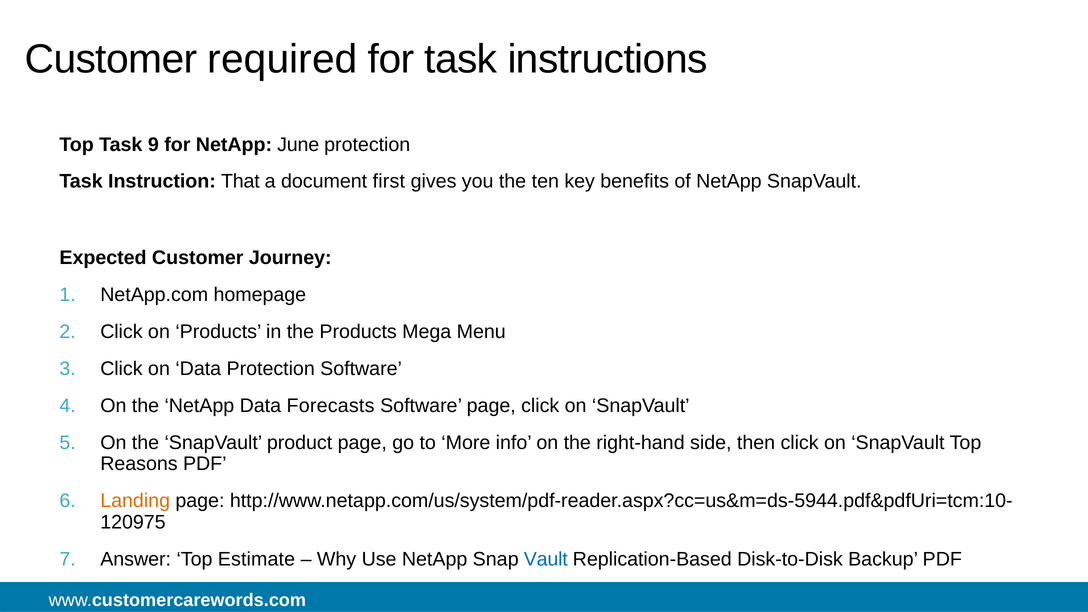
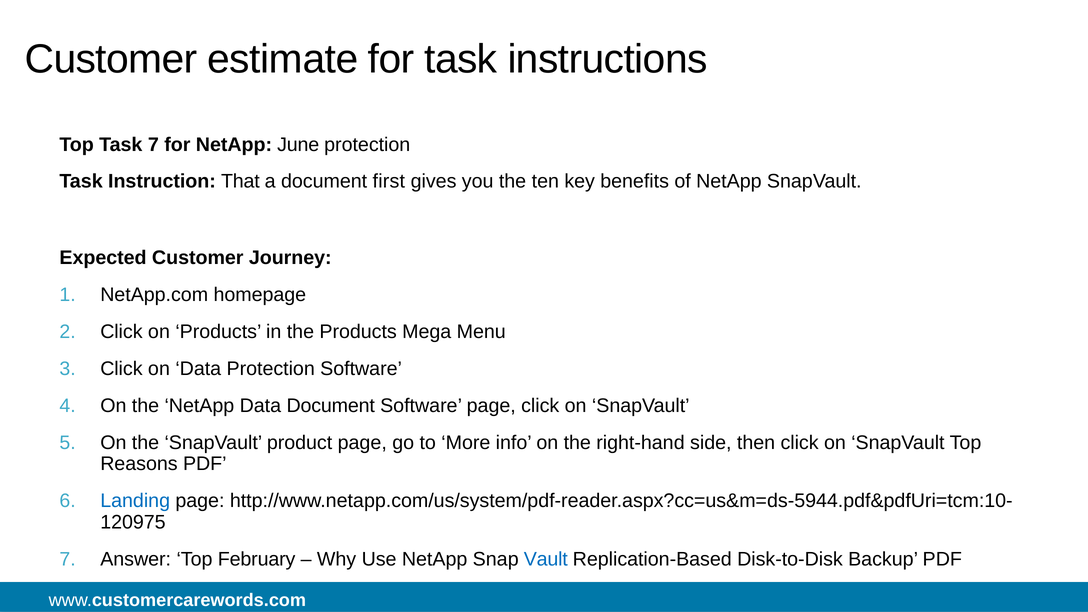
required: required -> estimate
Task 9: 9 -> 7
Data Forecasts: Forecasts -> Document
Landing colour: orange -> blue
Estimate: Estimate -> February
